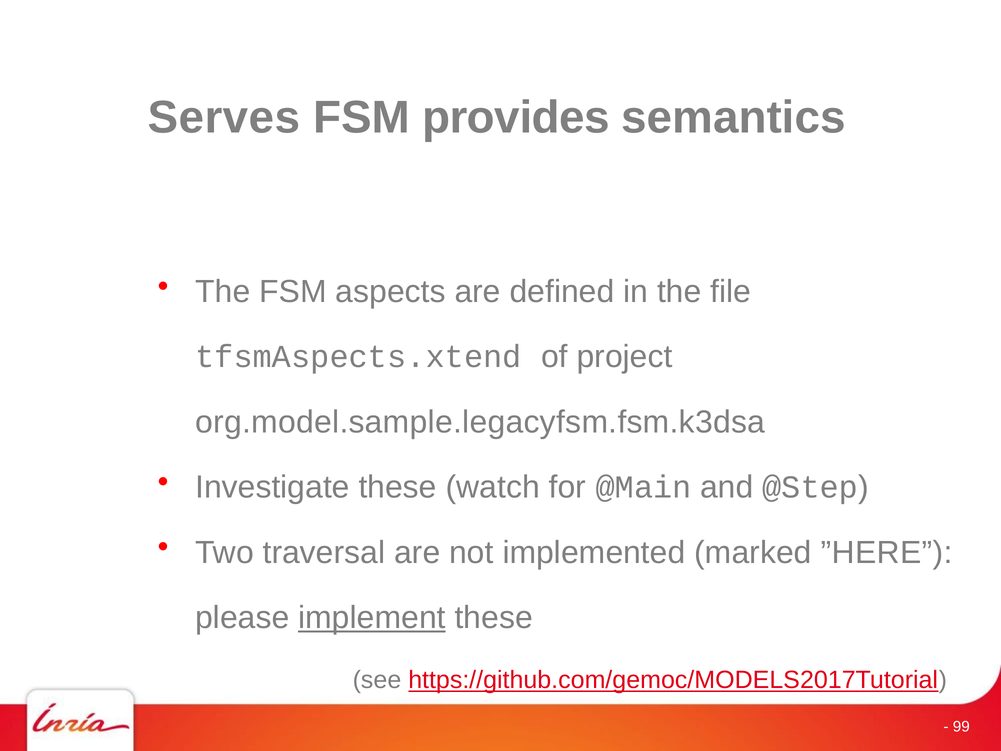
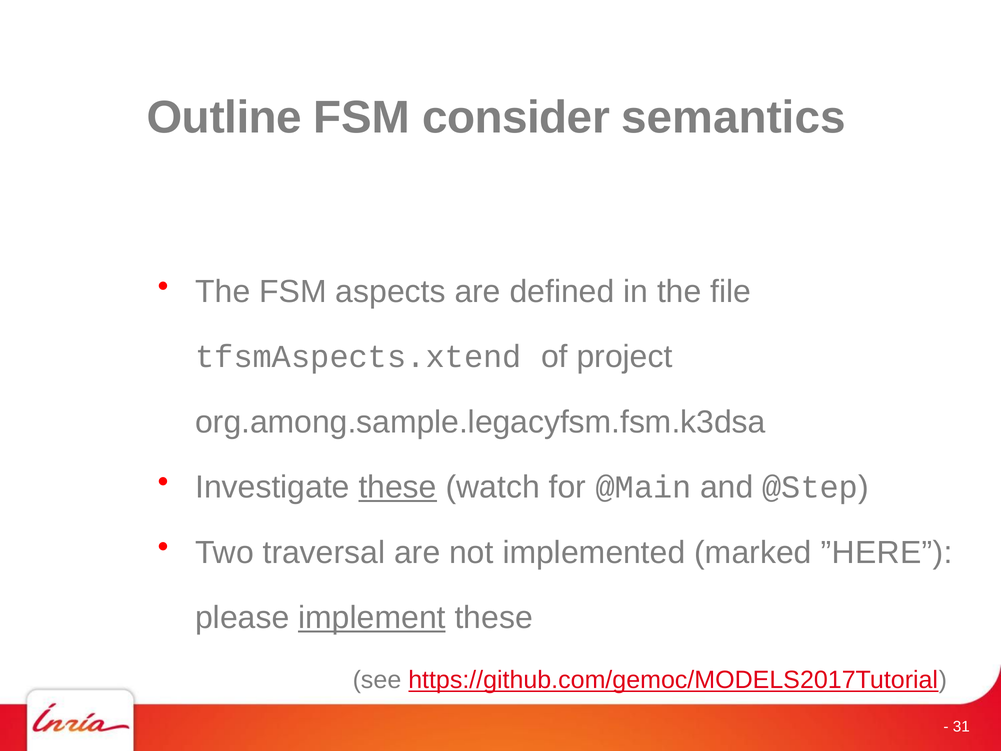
Serves: Serves -> Outline
provides: provides -> consider
org.model.sample.legacyfsm.fsm.k3dsa: org.model.sample.legacyfsm.fsm.k3dsa -> org.among.sample.legacyfsm.fsm.k3dsa
these at (398, 487) underline: none -> present
99: 99 -> 31
